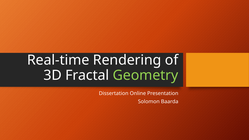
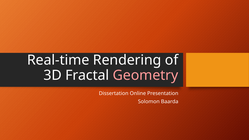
Geometry colour: light green -> pink
